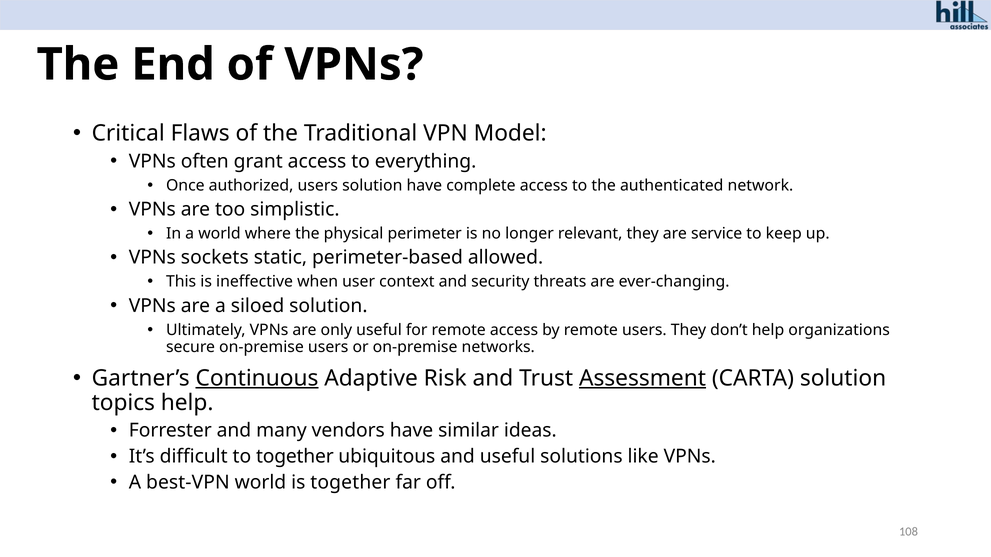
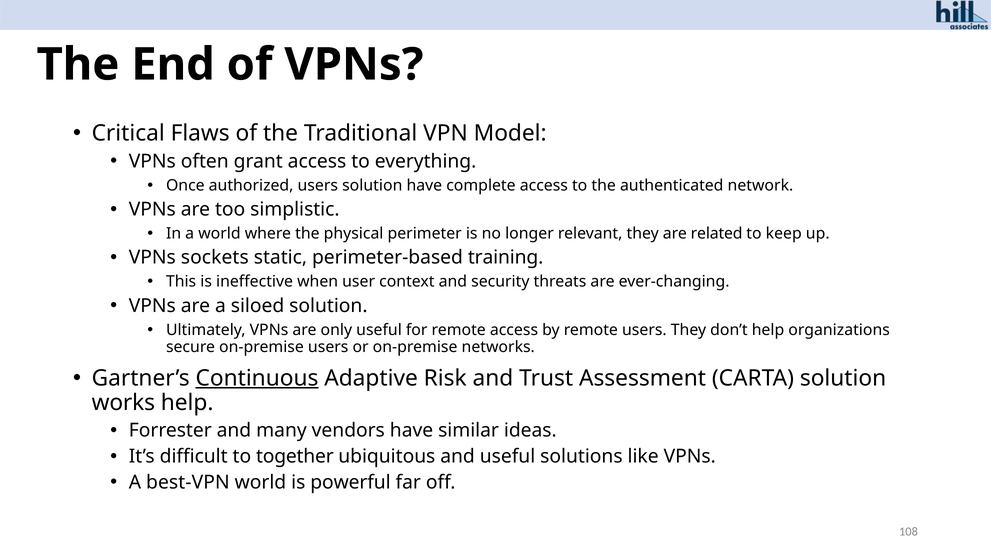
service: service -> related
allowed: allowed -> training
Assessment underline: present -> none
topics: topics -> works
is together: together -> powerful
